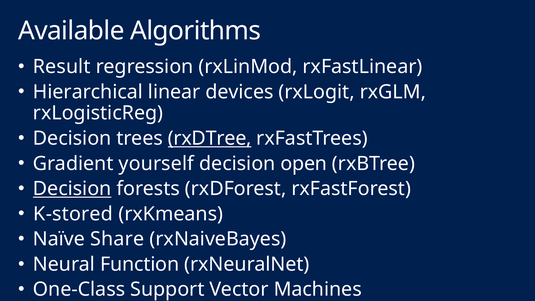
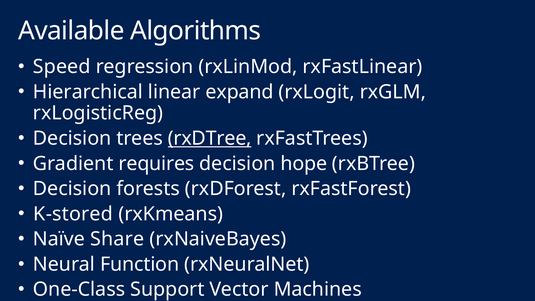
Result: Result -> Speed
devices: devices -> expand
yourself: yourself -> requires
open: open -> hope
Decision at (72, 189) underline: present -> none
